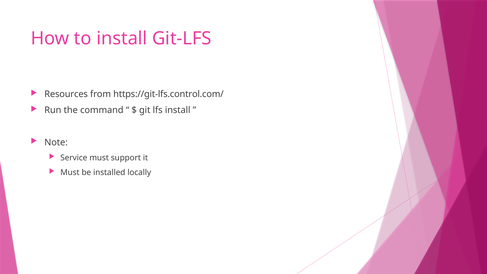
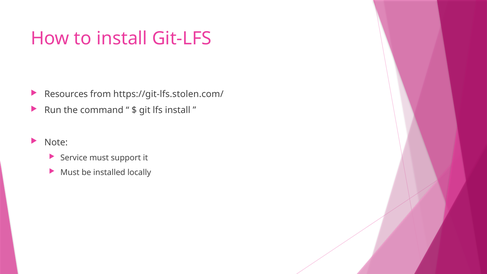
https://git-lfs.control.com/: https://git-lfs.control.com/ -> https://git-lfs.stolen.com/
